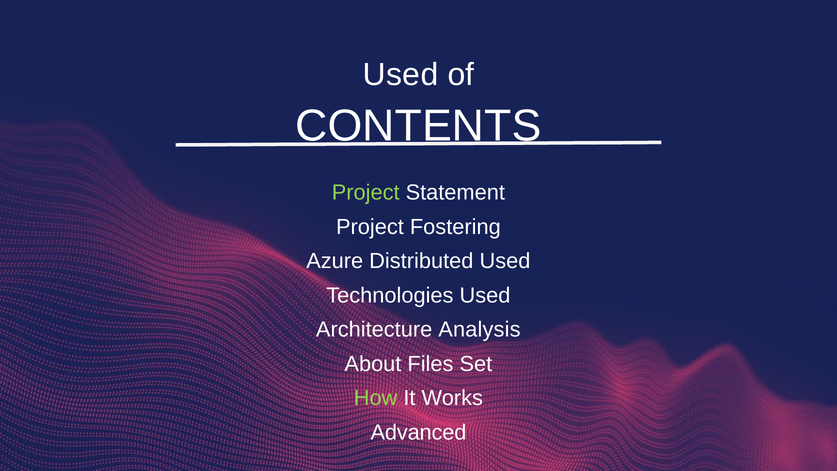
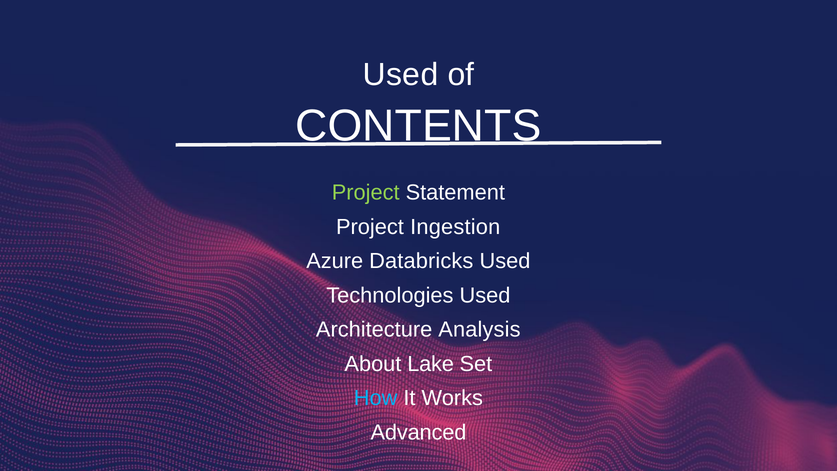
Fostering: Fostering -> Ingestion
Distributed: Distributed -> Databricks
Files: Files -> Lake
How colour: light green -> light blue
